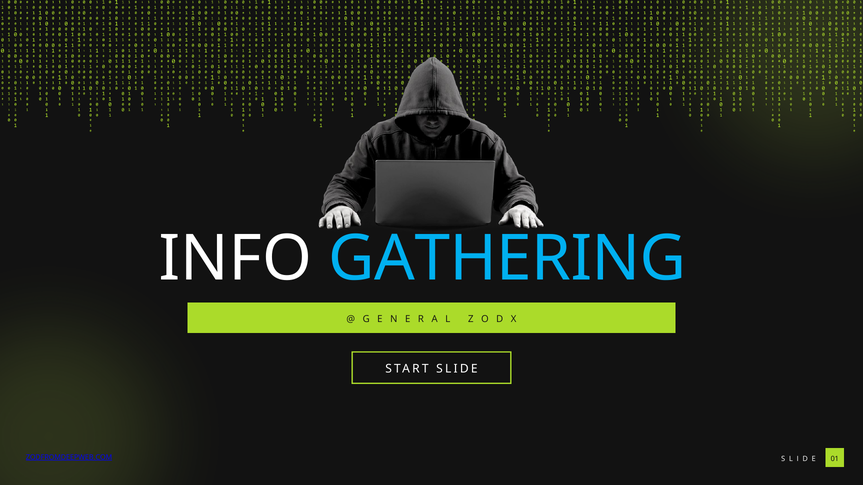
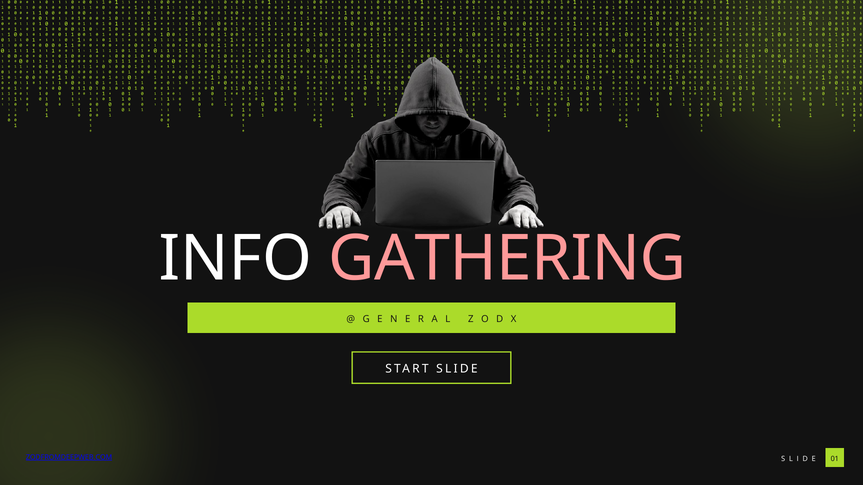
GATHERING colour: light blue -> pink
